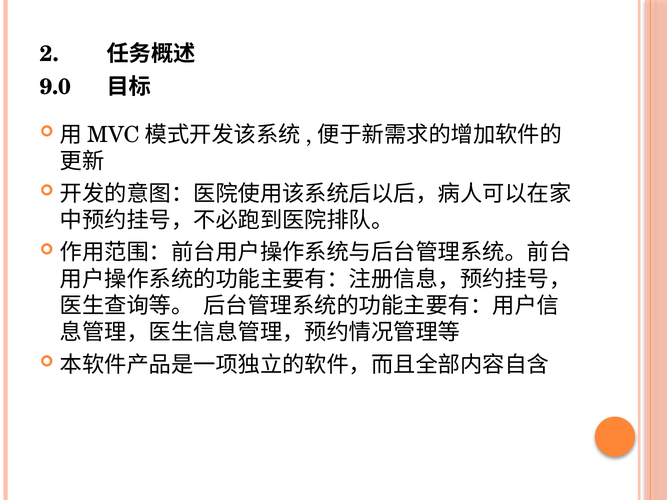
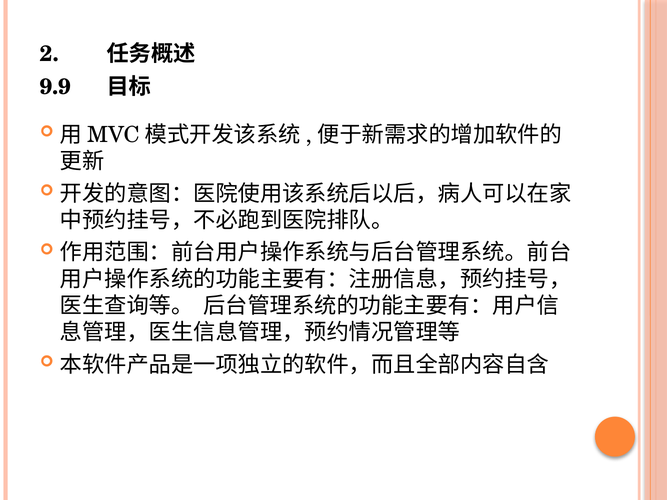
9.0: 9.0 -> 9.9
